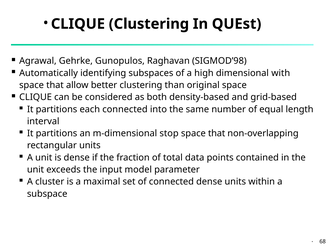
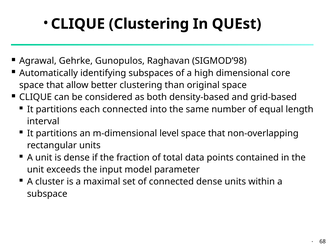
with: with -> core
stop: stop -> level
